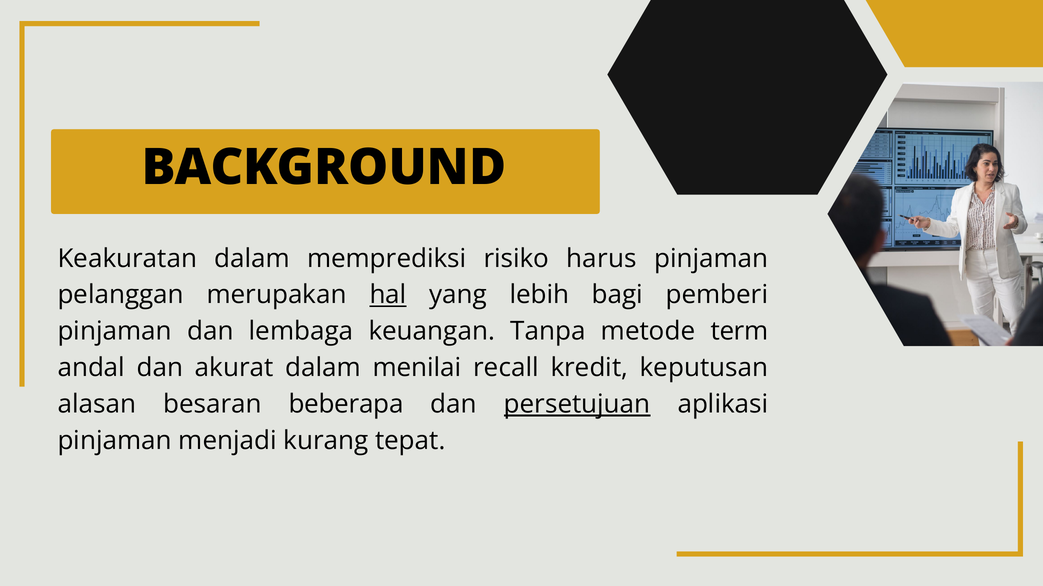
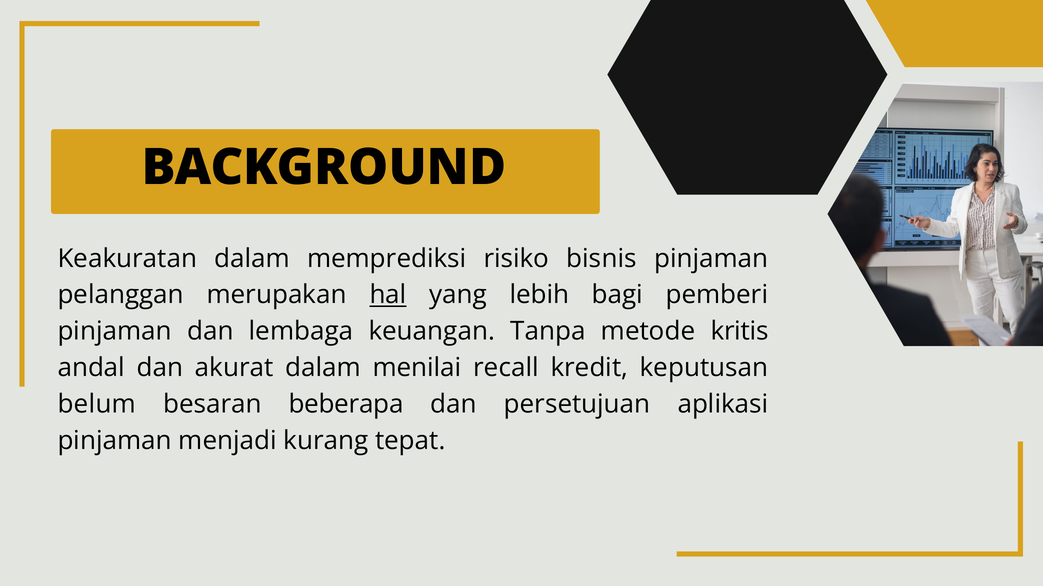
harus: harus -> bisnis
term: term -> kritis
alasan: alasan -> belum
persetujuan underline: present -> none
